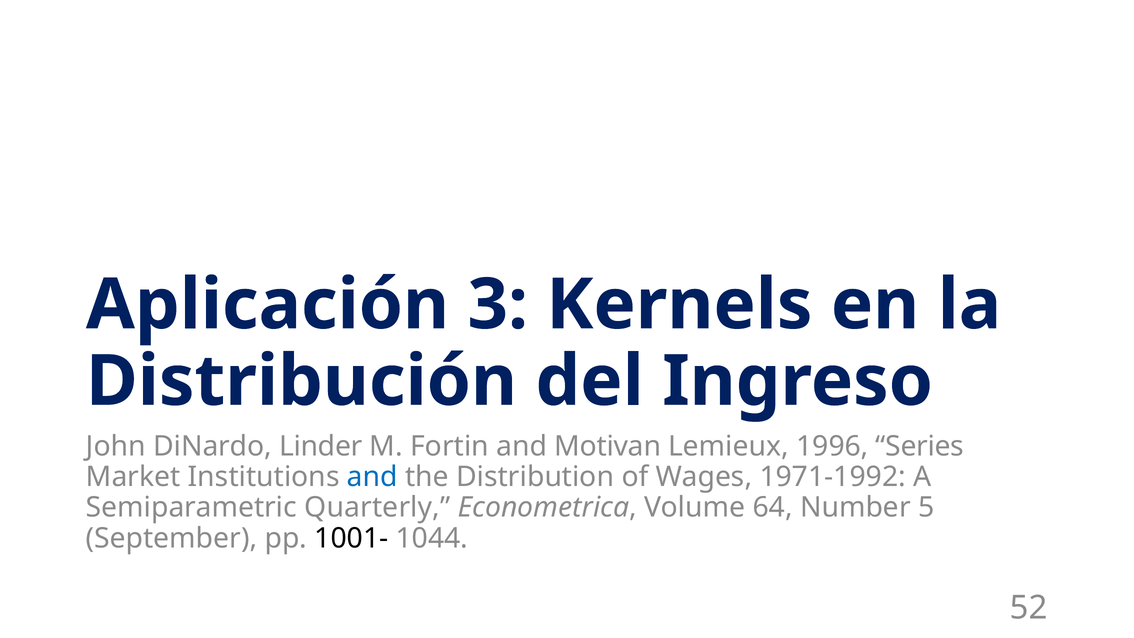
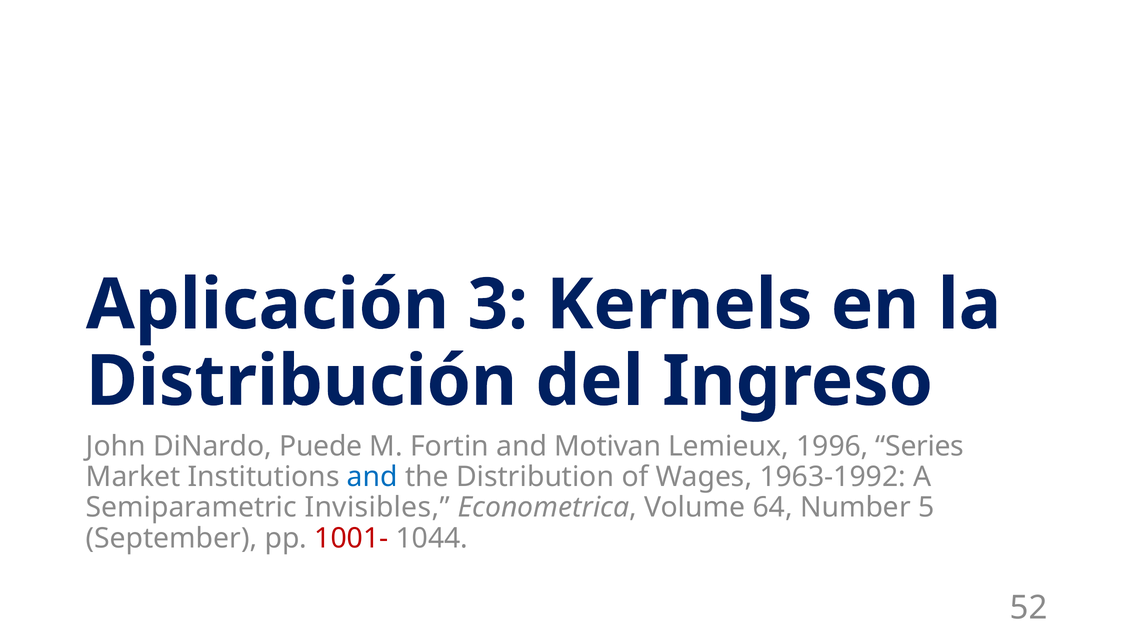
Linder: Linder -> Puede
1971-1992: 1971-1992 -> 1963-1992
Quarterly: Quarterly -> Invisibles
1001- colour: black -> red
